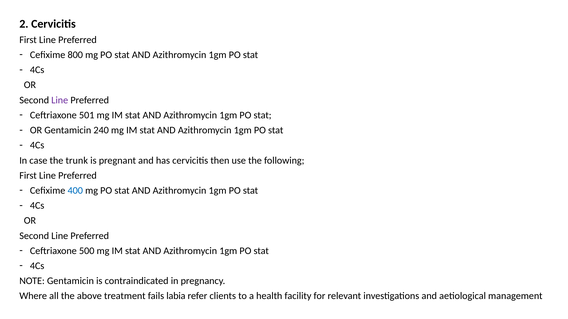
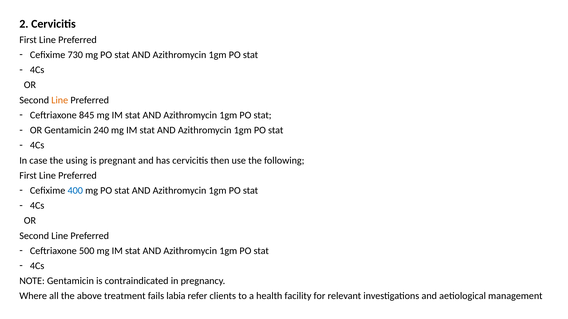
800: 800 -> 730
Line at (60, 100) colour: purple -> orange
501: 501 -> 845
trunk: trunk -> using
